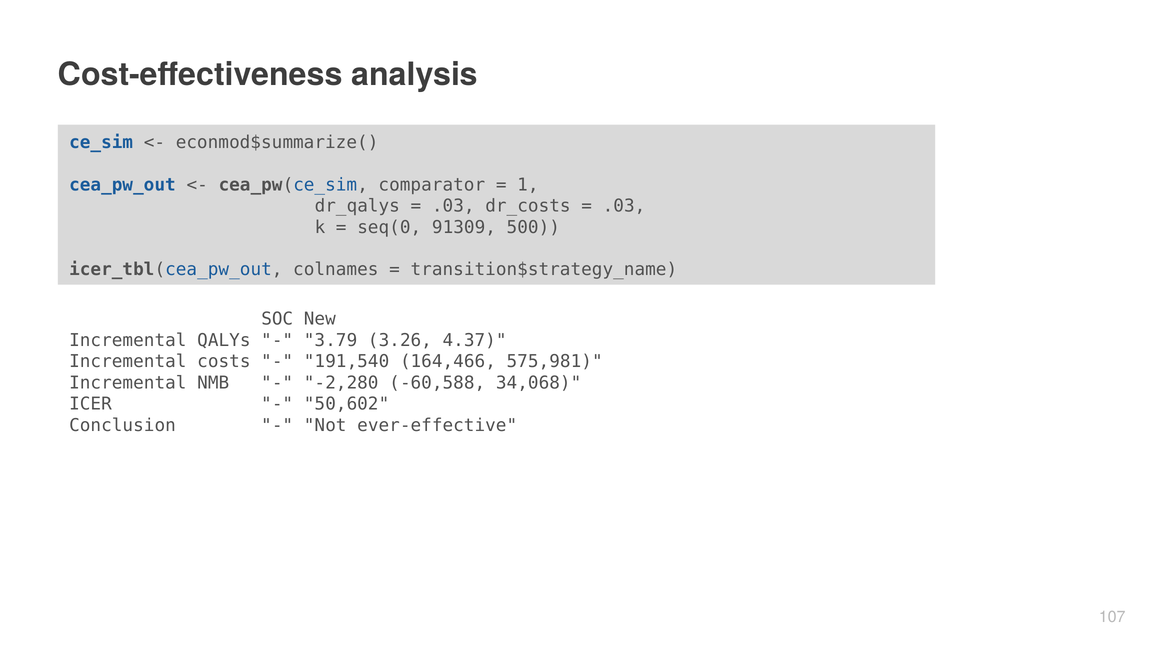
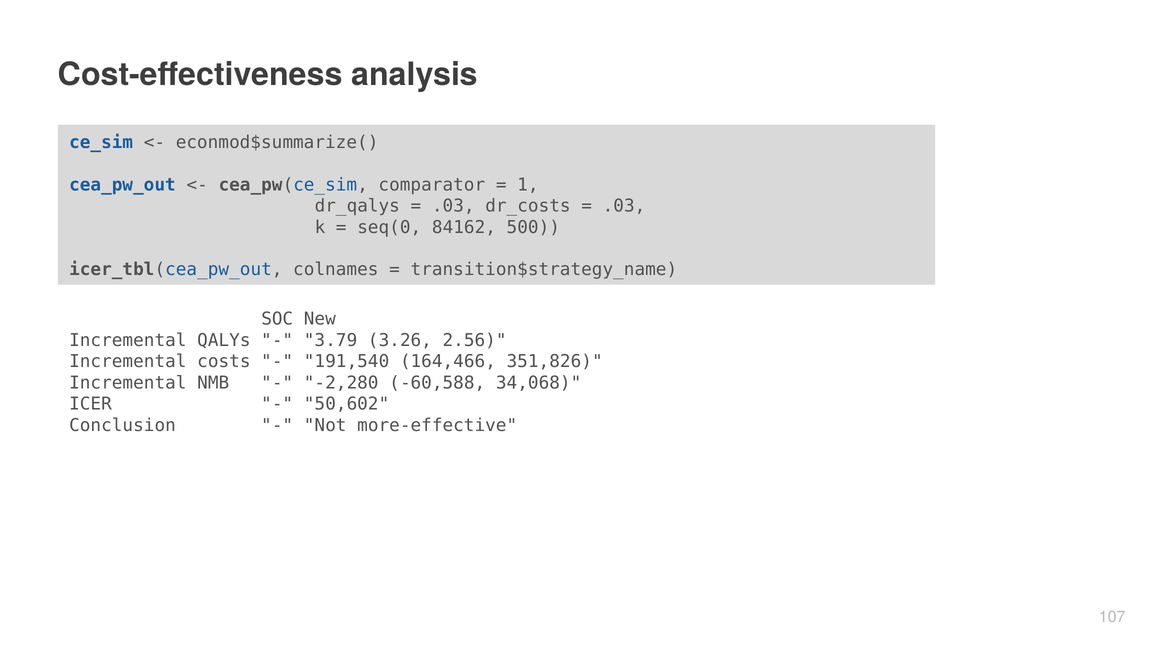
91309: 91309 -> 84162
4.37: 4.37 -> 2.56
575,981: 575,981 -> 351,826
ever-effective: ever-effective -> more-effective
